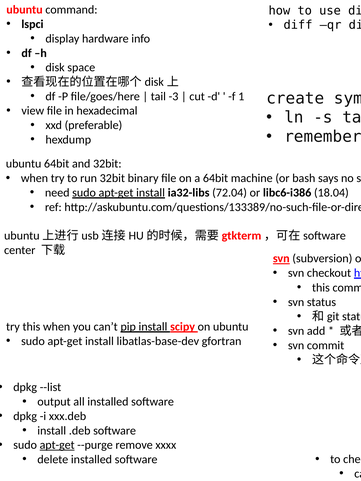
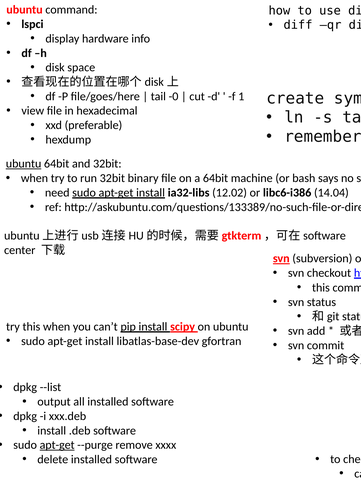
-3: -3 -> -0
ubuntu at (24, 164) underline: none -> present
72.04: 72.04 -> 12.02
18.04: 18.04 -> 14.04
